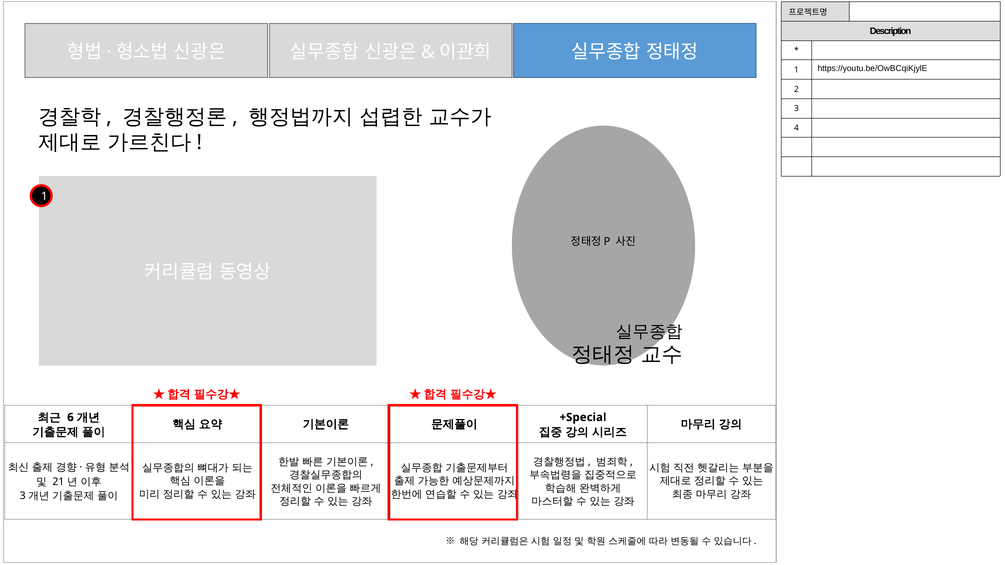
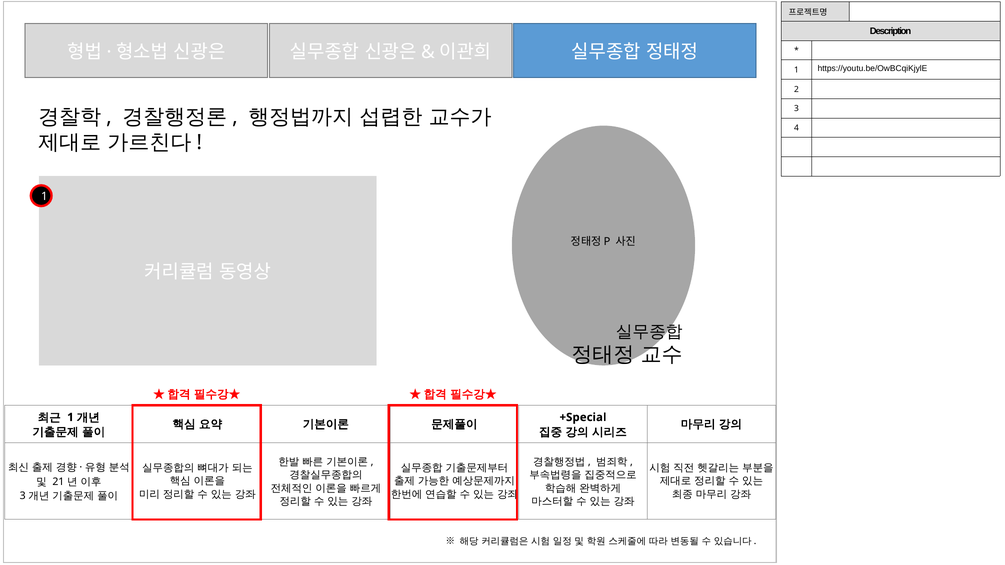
6 at (70, 417): 6 -> 1
